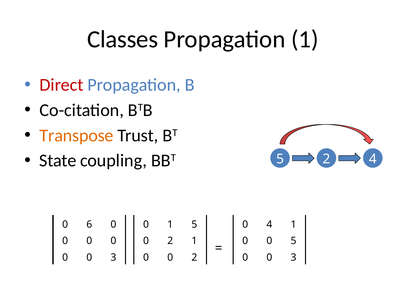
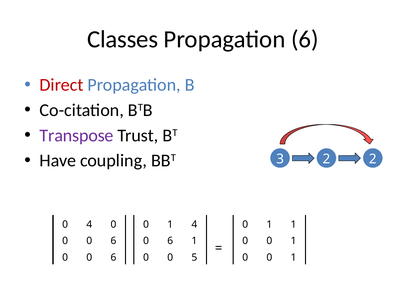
Propagation 1: 1 -> 6
Transpose colour: orange -> purple
State: State -> Have
BBT 5: 5 -> 3
2 4: 4 -> 2
0 6: 6 -> 4
1 5: 5 -> 4
4 at (269, 225): 4 -> 1
0 at (113, 241): 0 -> 6
2 at (170, 241): 2 -> 6
5 at (294, 241): 5 -> 1
3 at (113, 258): 3 -> 6
0 0 2: 2 -> 5
3 at (294, 258): 3 -> 1
